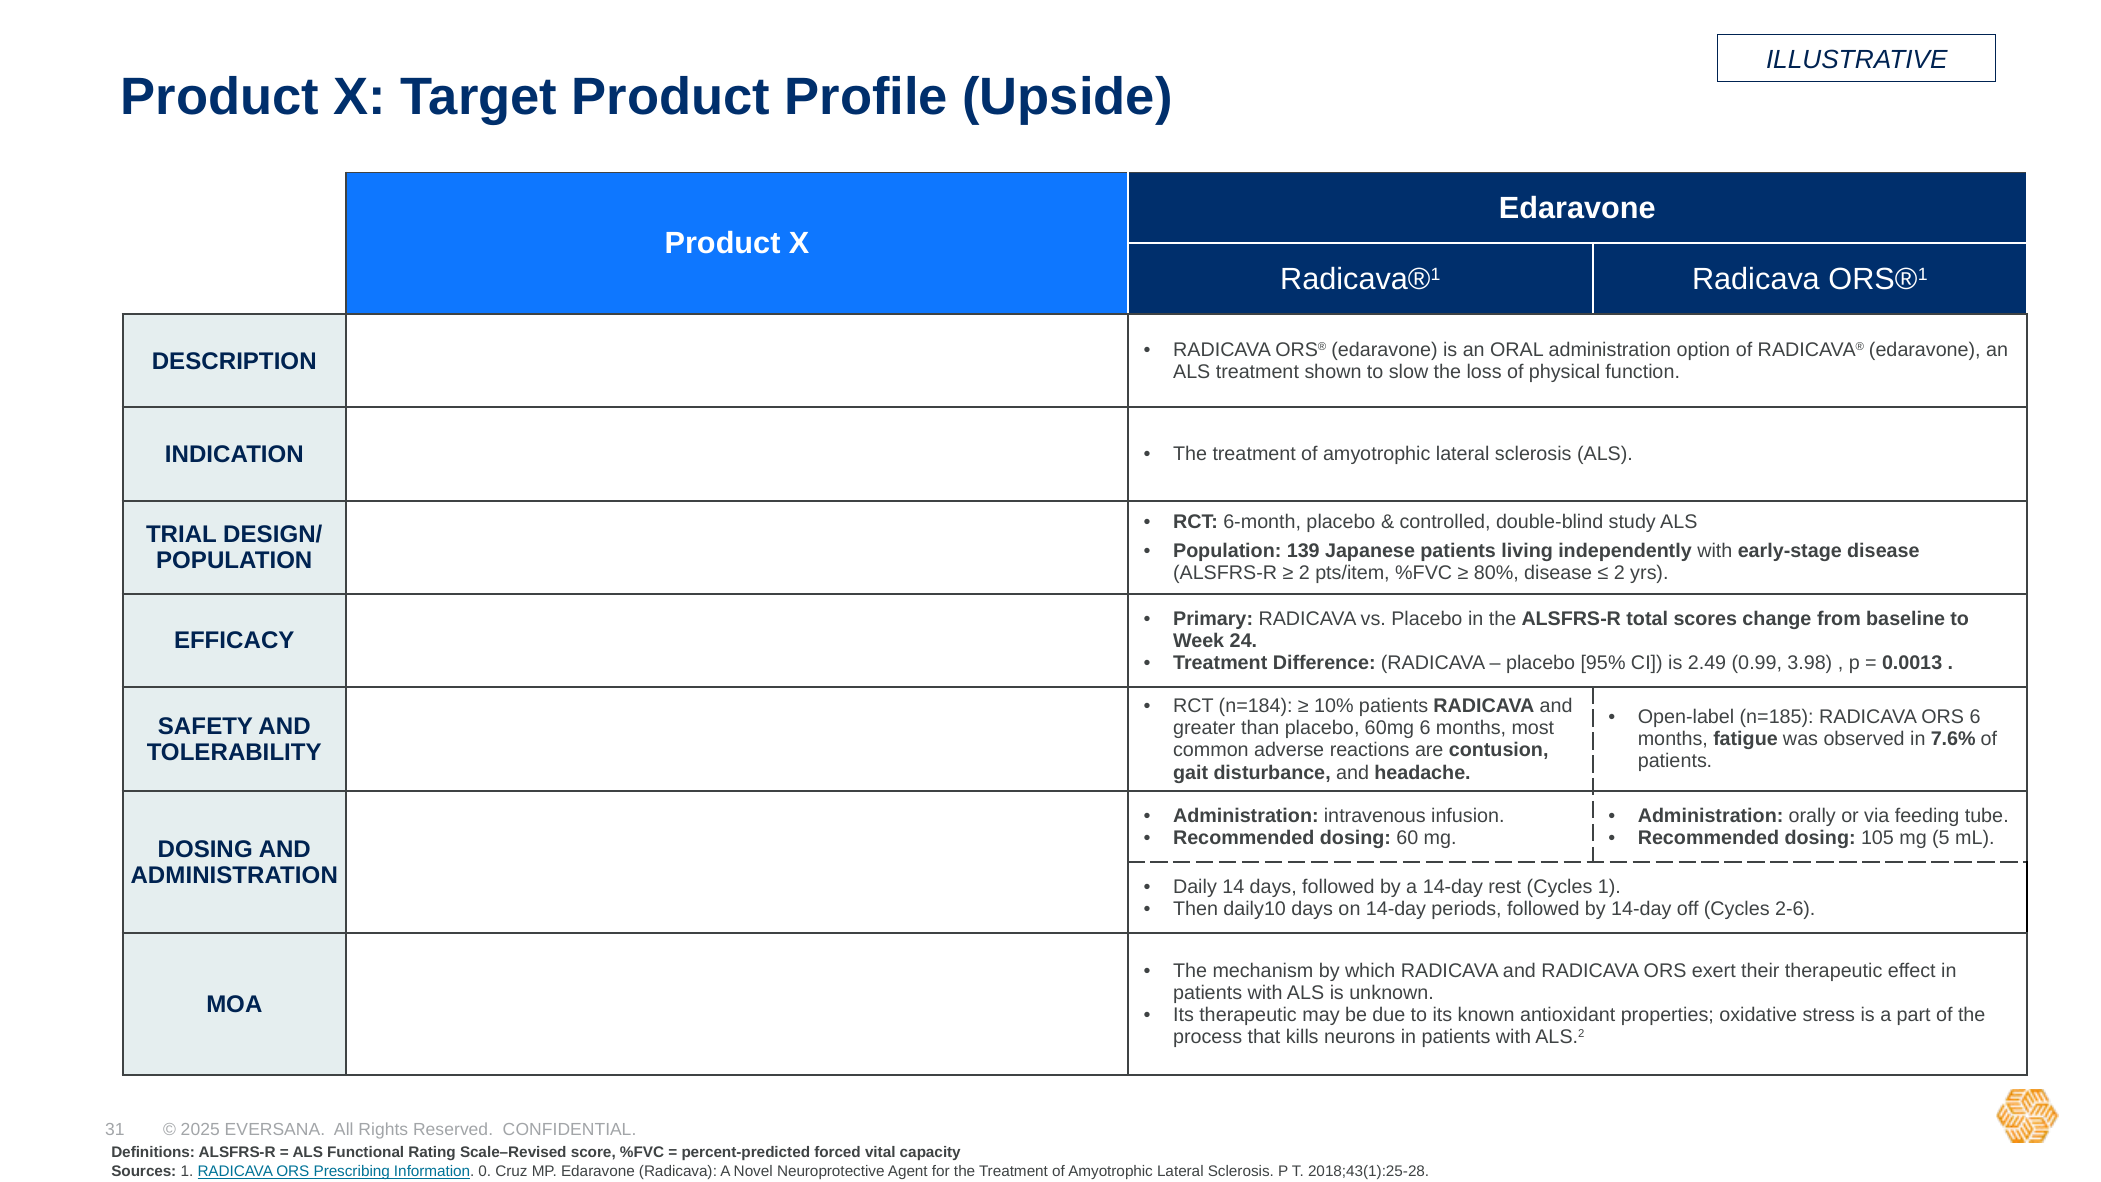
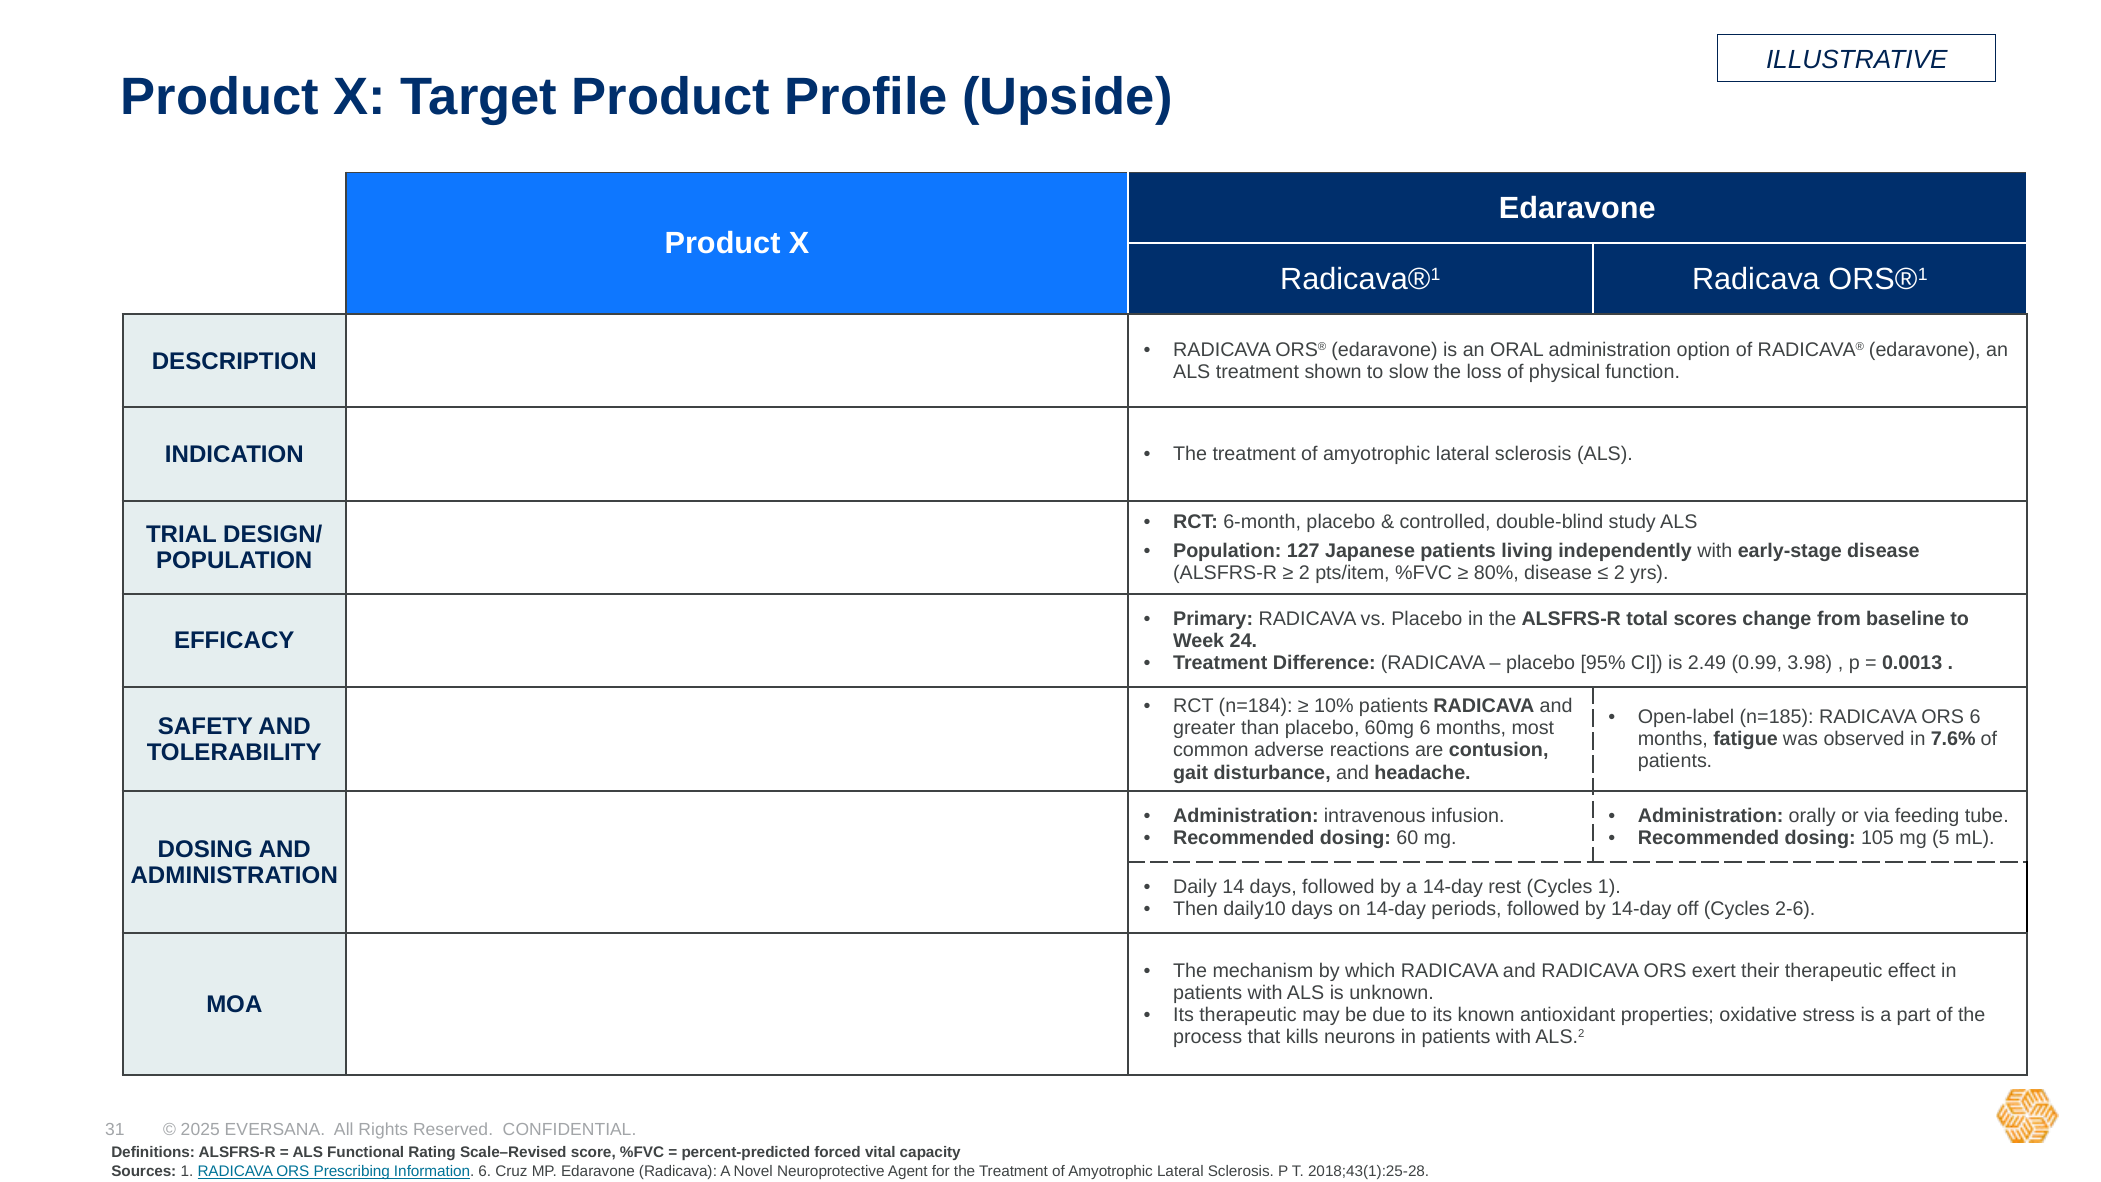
139: 139 -> 127
Information 0: 0 -> 6
